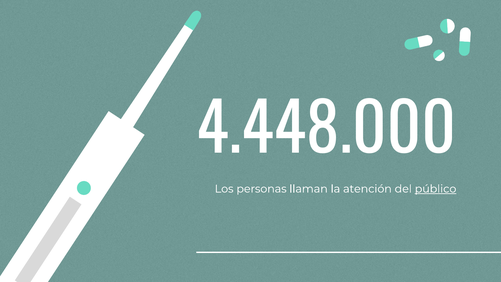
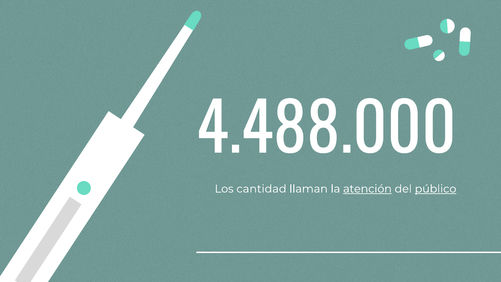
4.448.000: 4.448.000 -> 4.488.000
personas: personas -> cantidad
atención underline: none -> present
